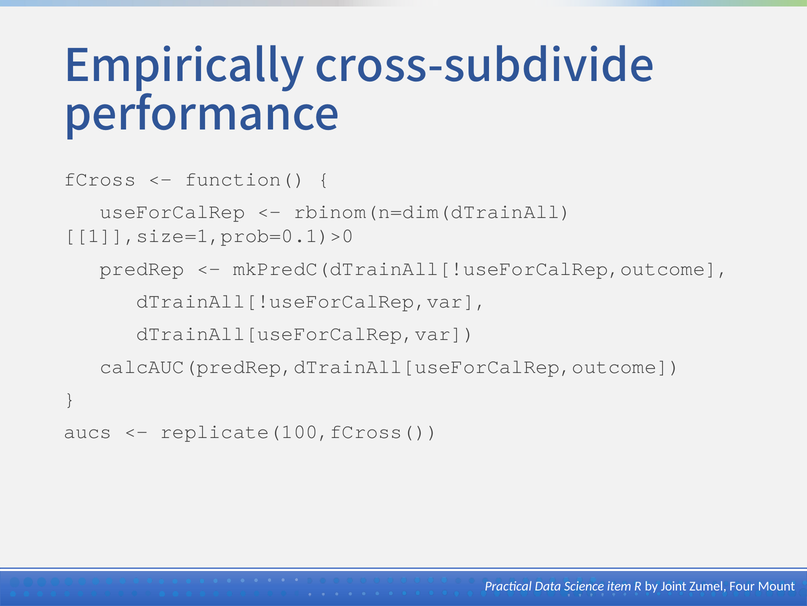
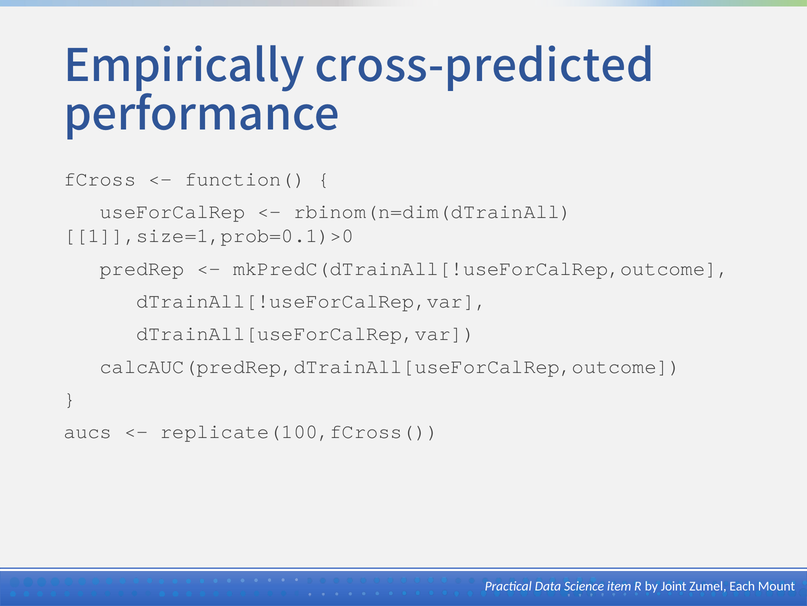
cross-subdivide: cross-subdivide -> cross-predicted
Four: Four -> Each
